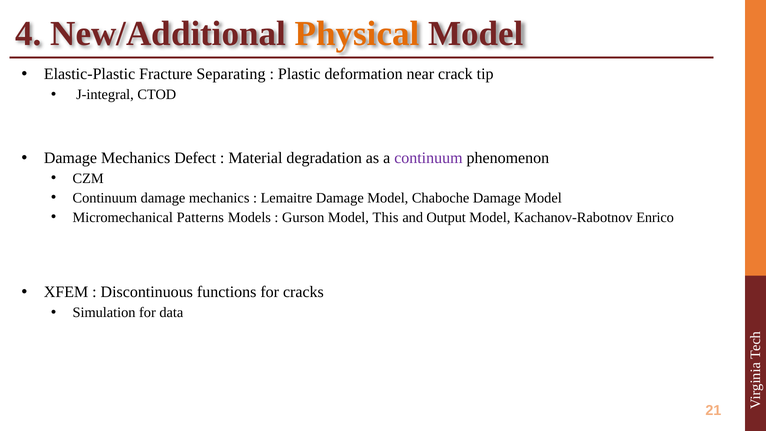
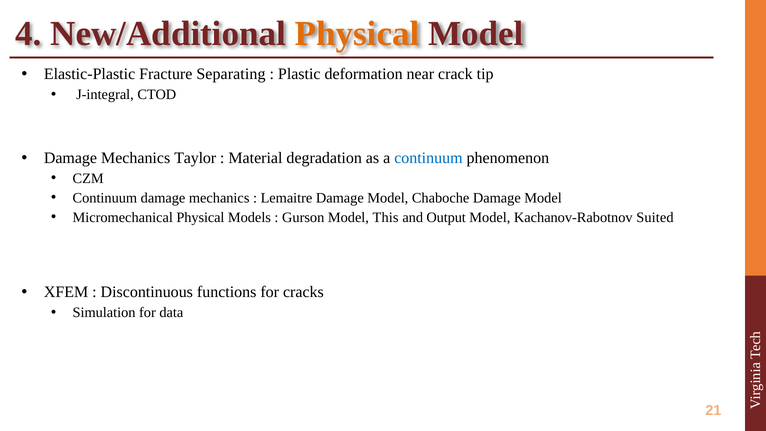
Defect: Defect -> Taylor
continuum at (428, 158) colour: purple -> blue
Micromechanical Patterns: Patterns -> Physical
Enrico: Enrico -> Suited
